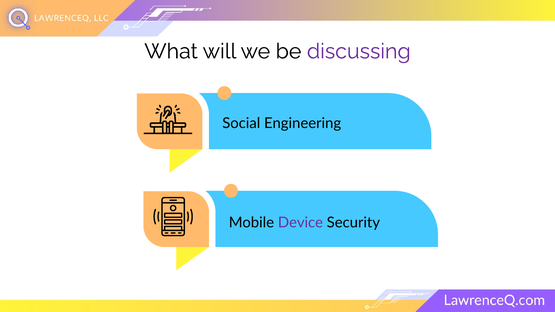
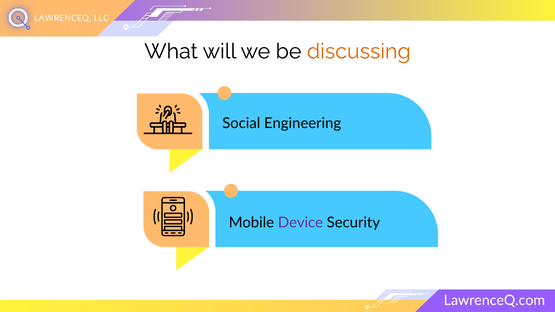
discussing colour: purple -> orange
